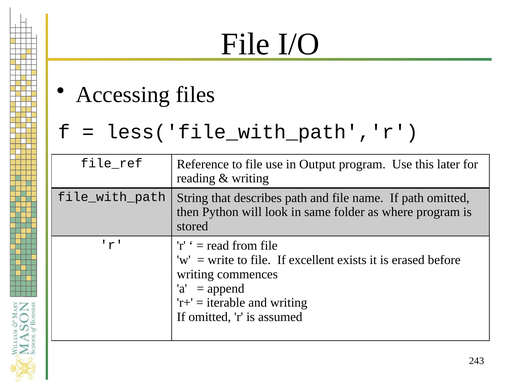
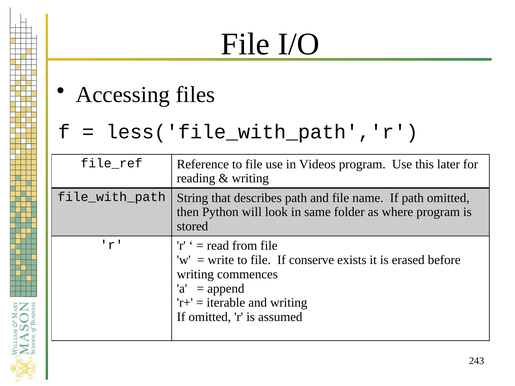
Output: Output -> Videos
excellent: excellent -> conserve
